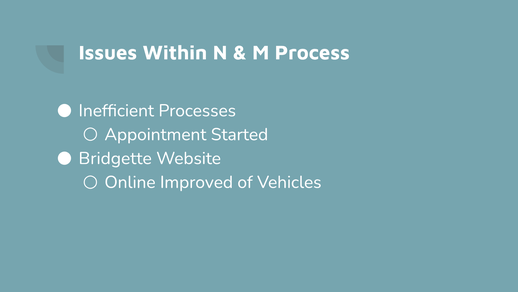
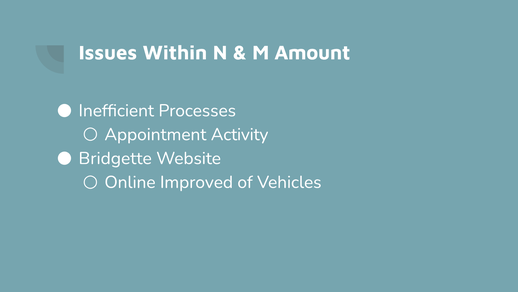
Process: Process -> Amount
Started: Started -> Activity
